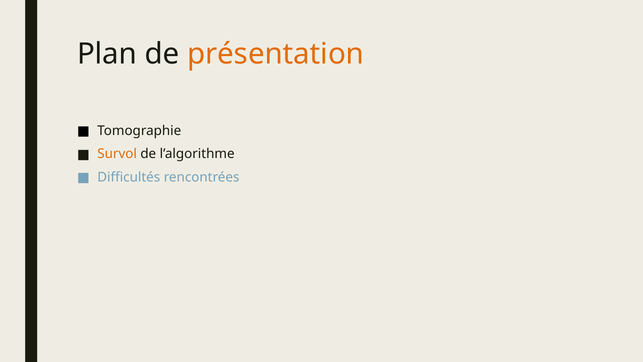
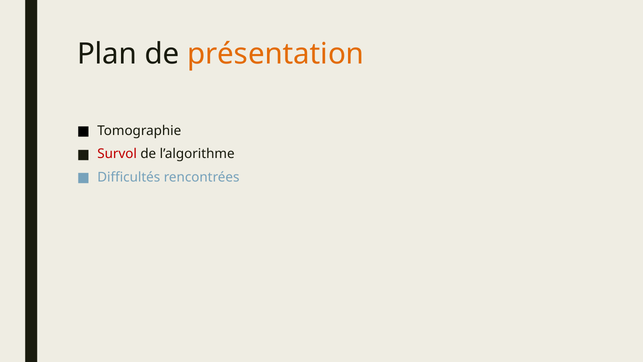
Survol colour: orange -> red
